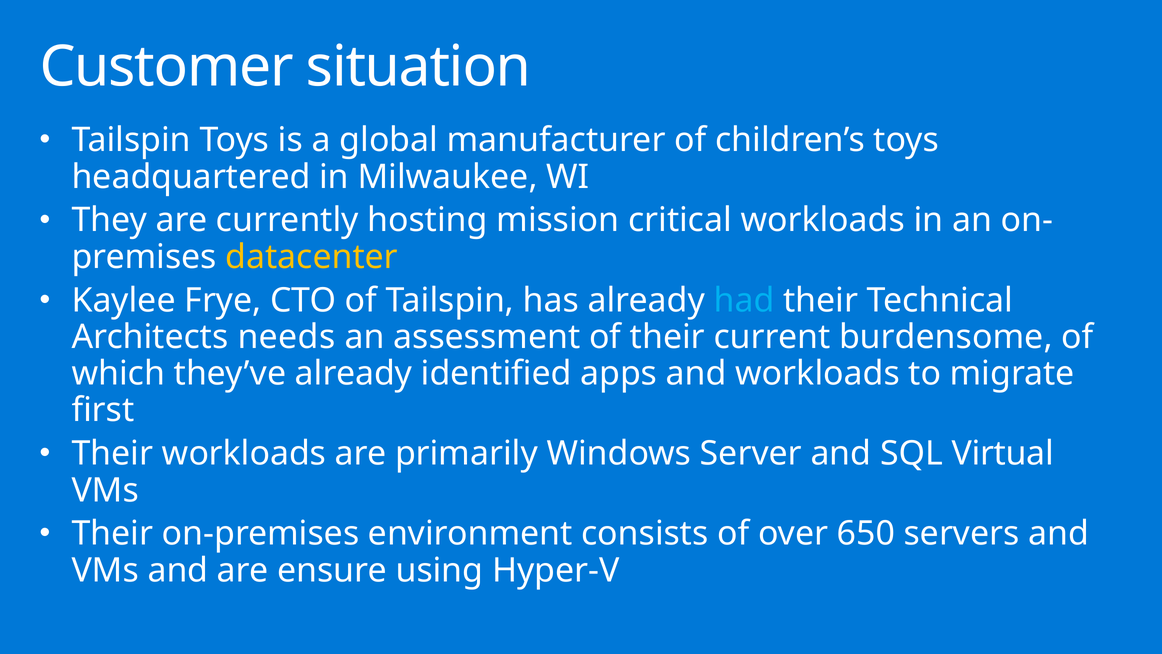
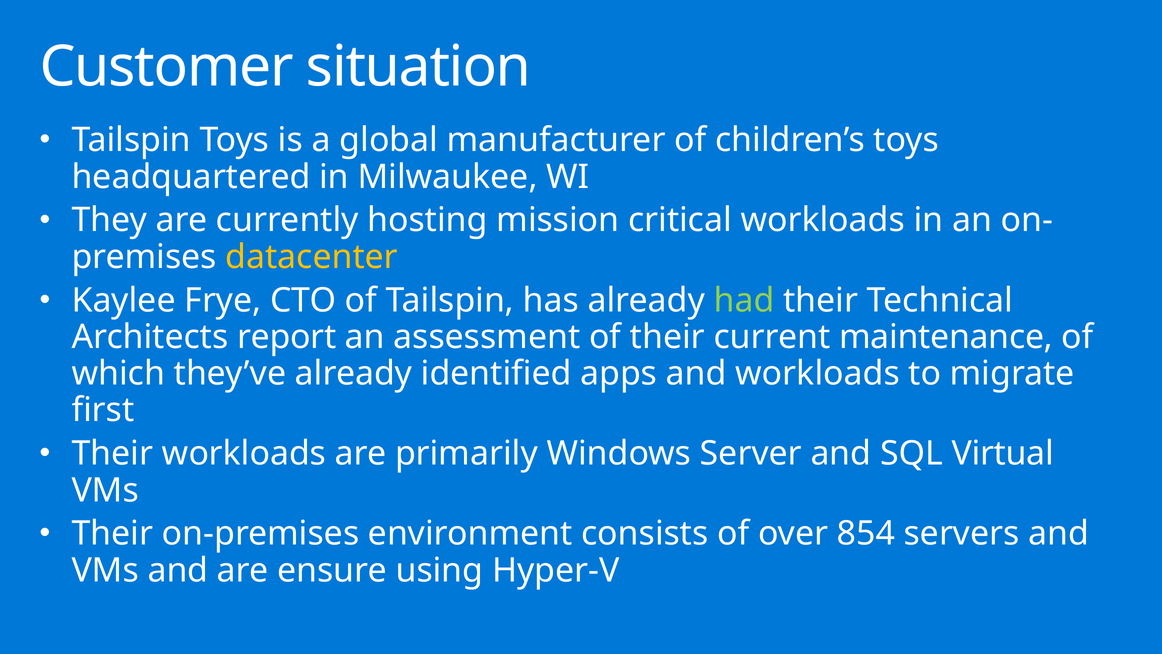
had colour: light blue -> light green
needs: needs -> report
burdensome: burdensome -> maintenance
650: 650 -> 854
